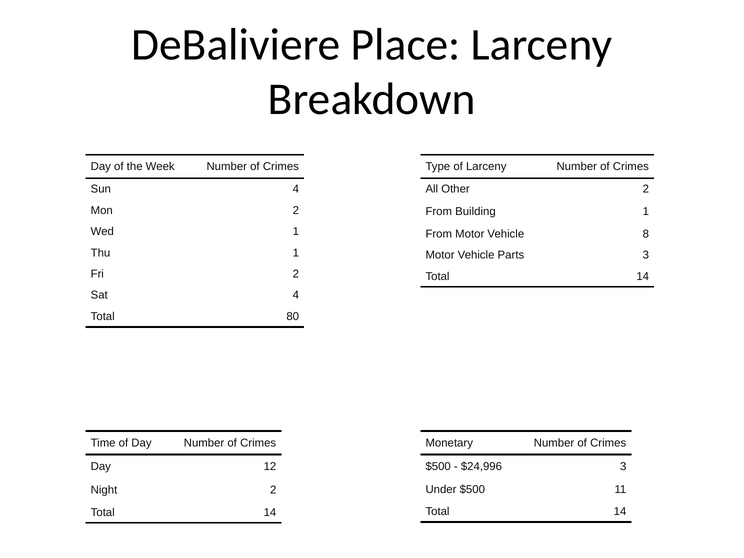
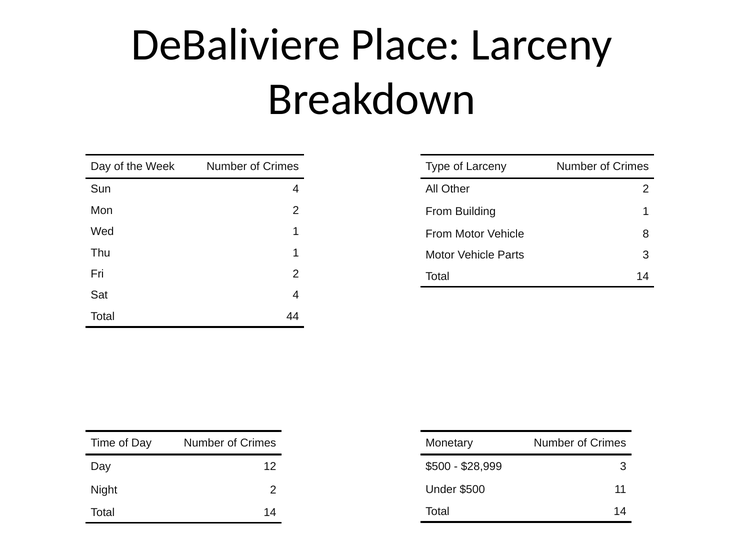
80: 80 -> 44
$24,996: $24,996 -> $28,999
